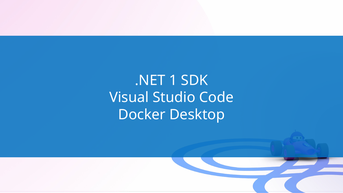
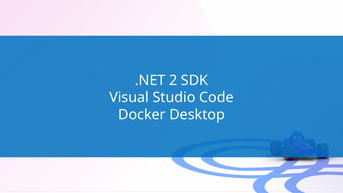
1: 1 -> 2
